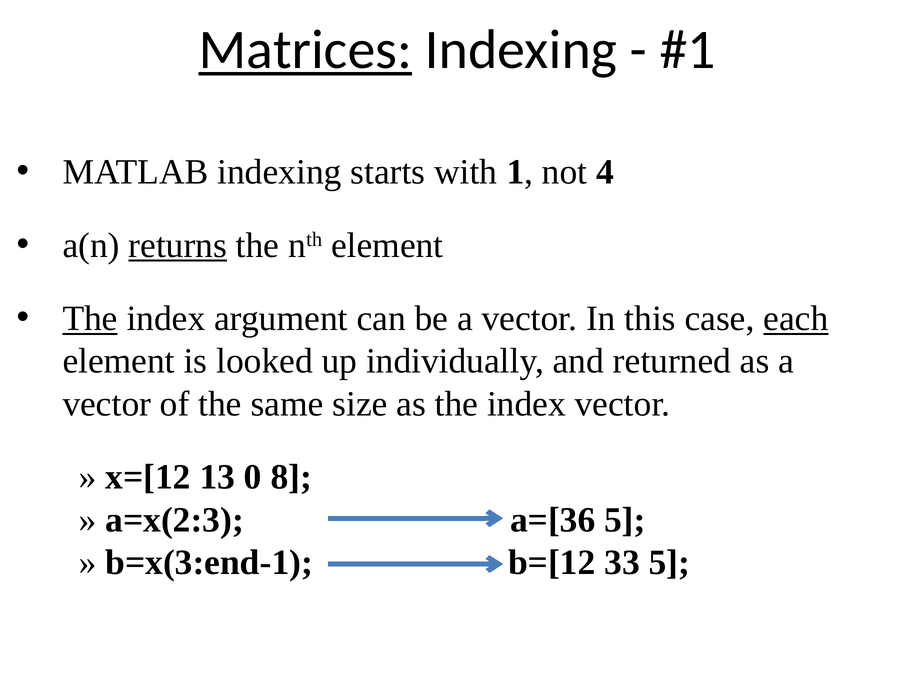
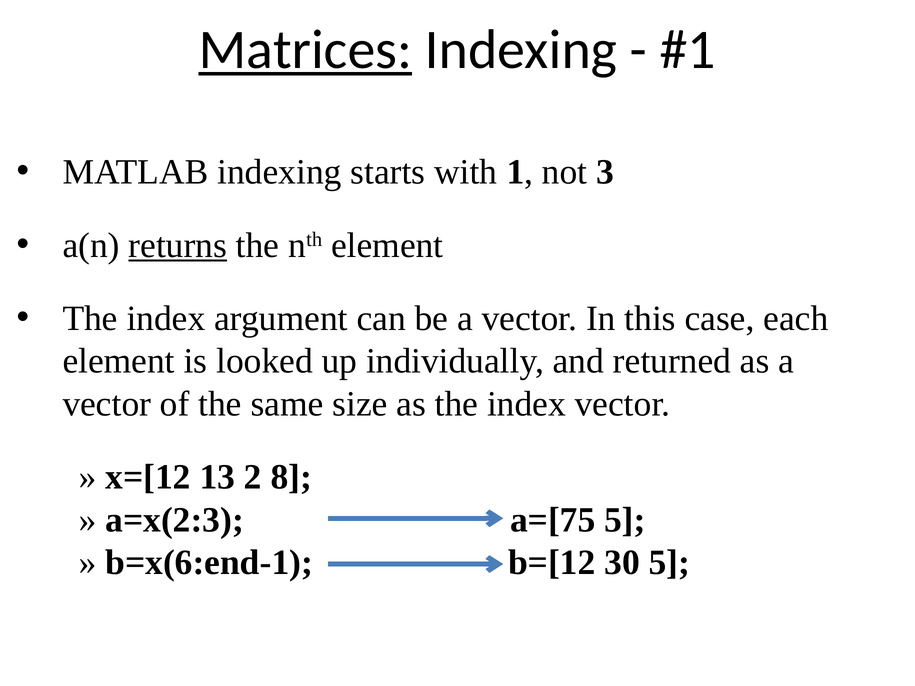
4: 4 -> 3
The at (90, 319) underline: present -> none
each underline: present -> none
0: 0 -> 2
a=[36: a=[36 -> a=[75
b=x(3:end-1: b=x(3:end-1 -> b=x(6:end-1
33: 33 -> 30
